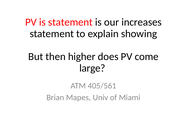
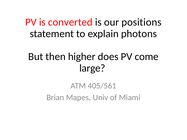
is statement: statement -> converted
increases: increases -> positions
showing: showing -> photons
